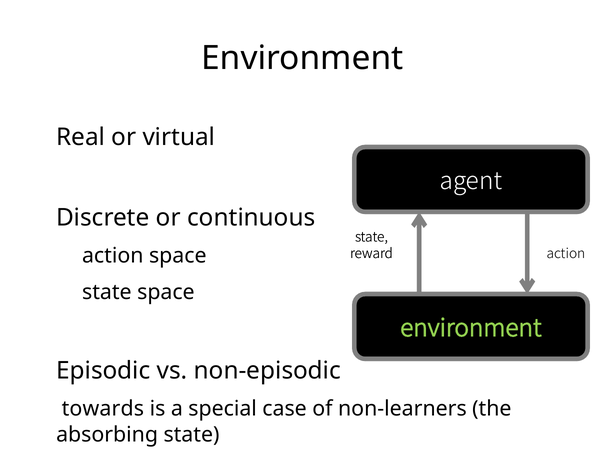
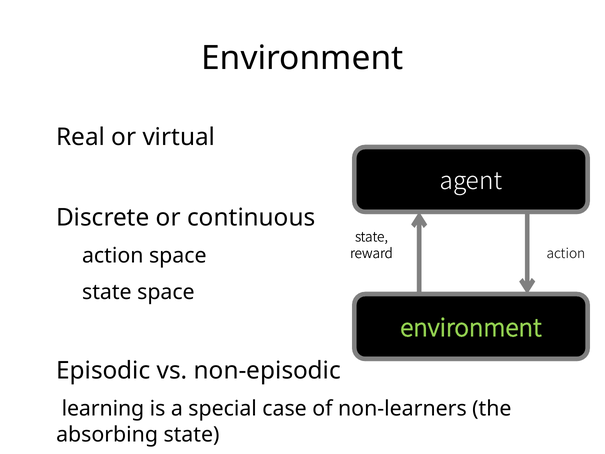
towards: towards -> learning
